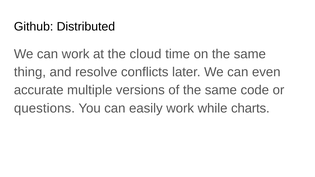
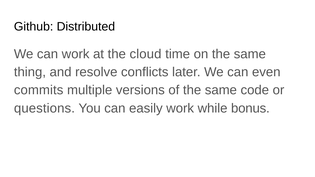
accurate: accurate -> commits
charts: charts -> bonus
